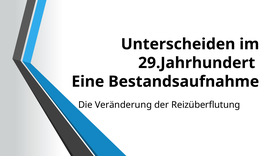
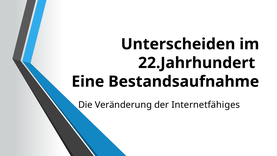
29.Jahrhundert: 29.Jahrhundert -> 22.Jahrhundert
Reizüberflutung: Reizüberflutung -> Internetfähiges
